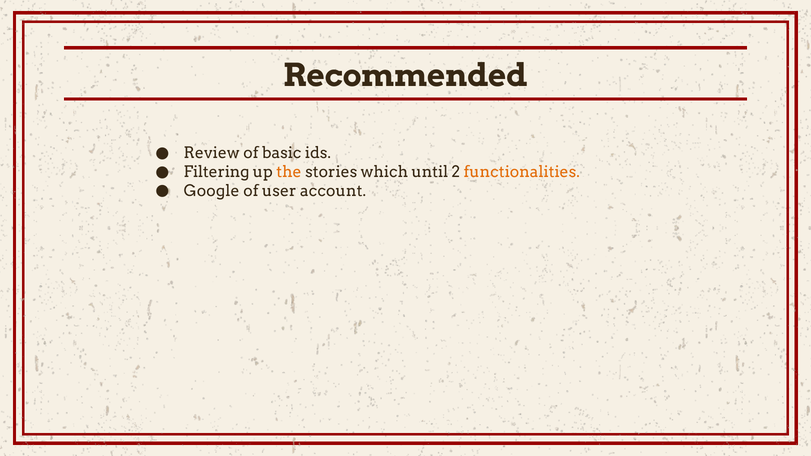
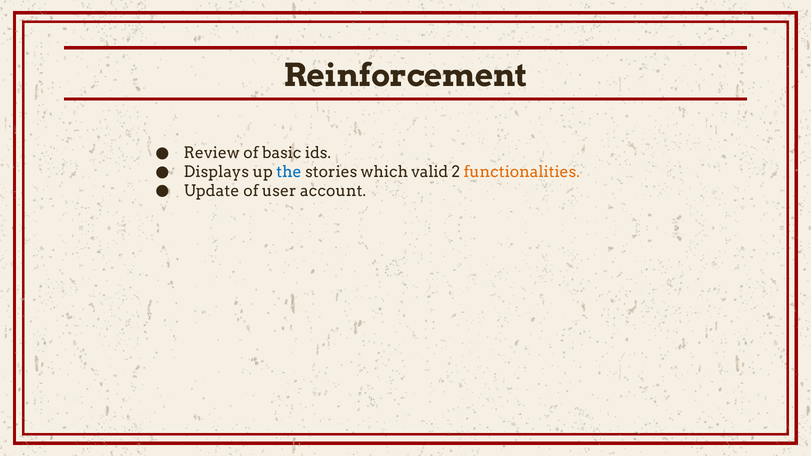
Recommended: Recommended -> Reinforcement
Filtering: Filtering -> Displays
the colour: orange -> blue
until: until -> valid
Google: Google -> Update
